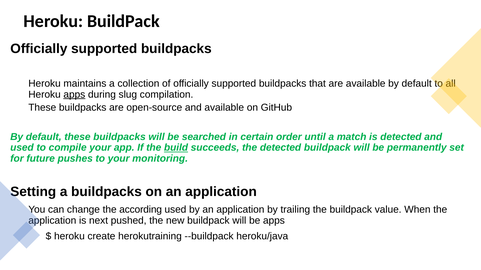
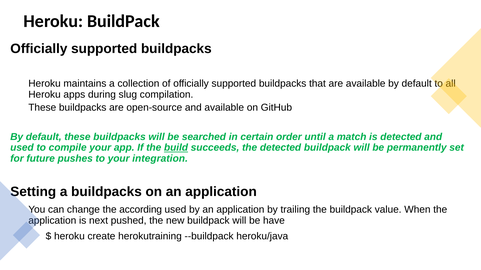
apps at (74, 95) underline: present -> none
monitoring: monitoring -> integration
be apps: apps -> have
